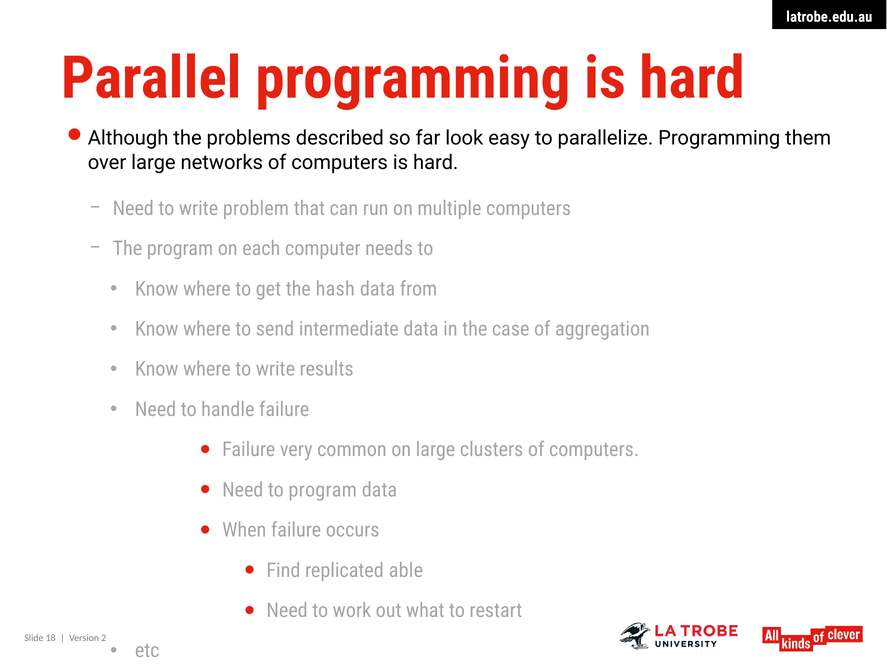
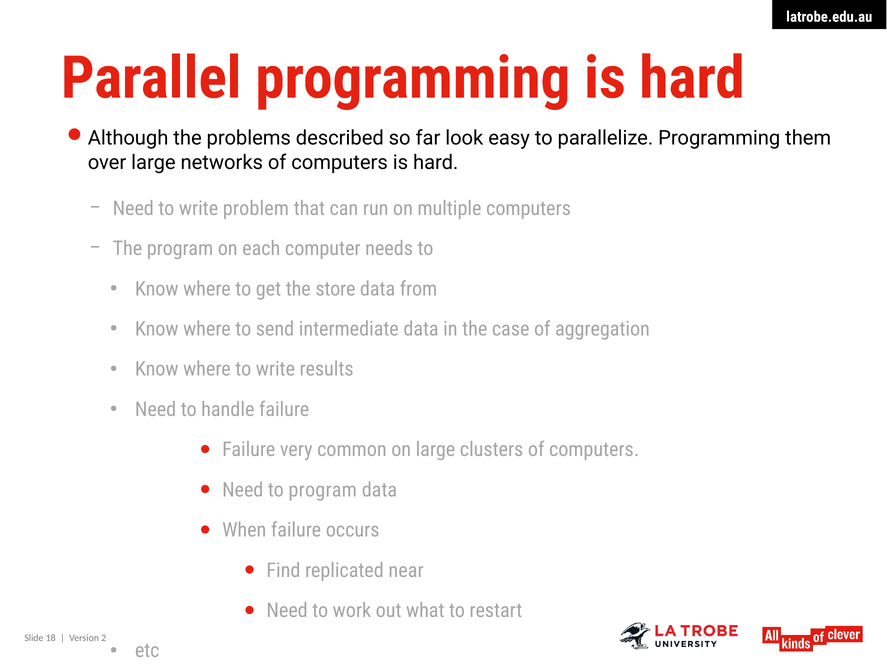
hash: hash -> store
able: able -> near
